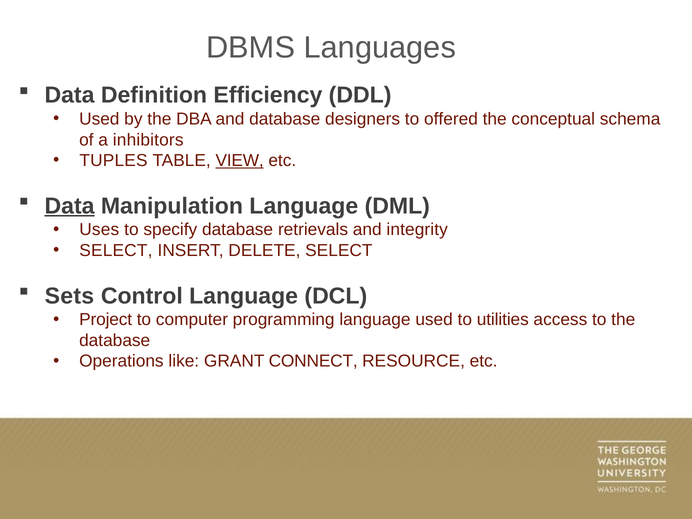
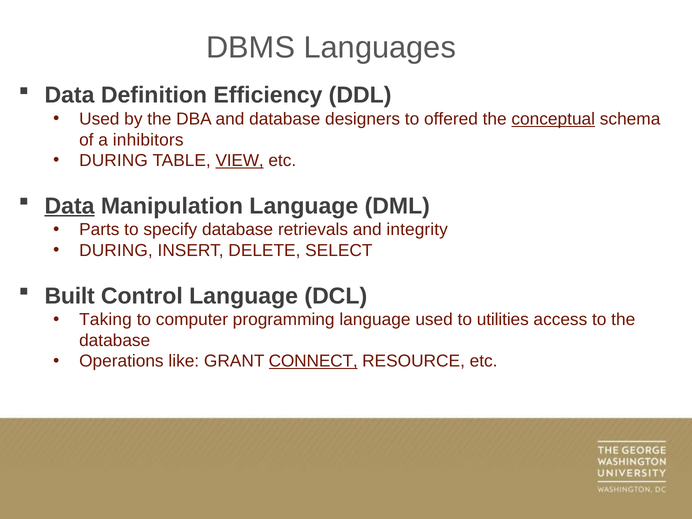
conceptual underline: none -> present
TUPLES at (114, 161): TUPLES -> DURING
Uses: Uses -> Parts
SELECT at (116, 251): SELECT -> DURING
Sets: Sets -> Built
Project: Project -> Taking
CONNECT underline: none -> present
